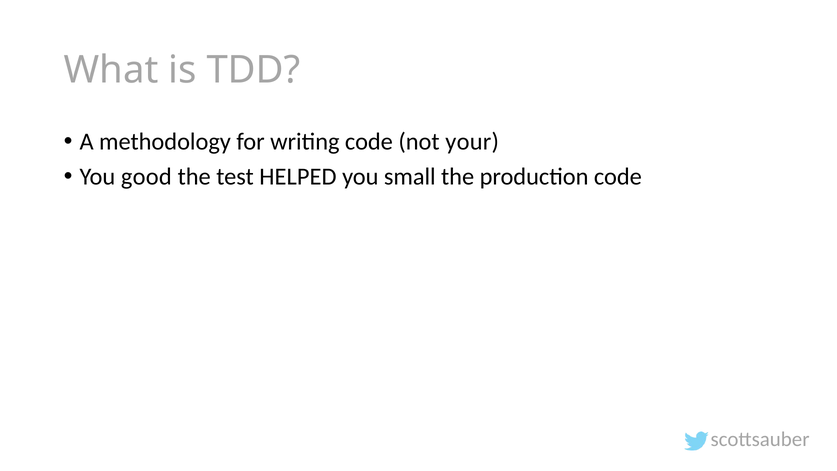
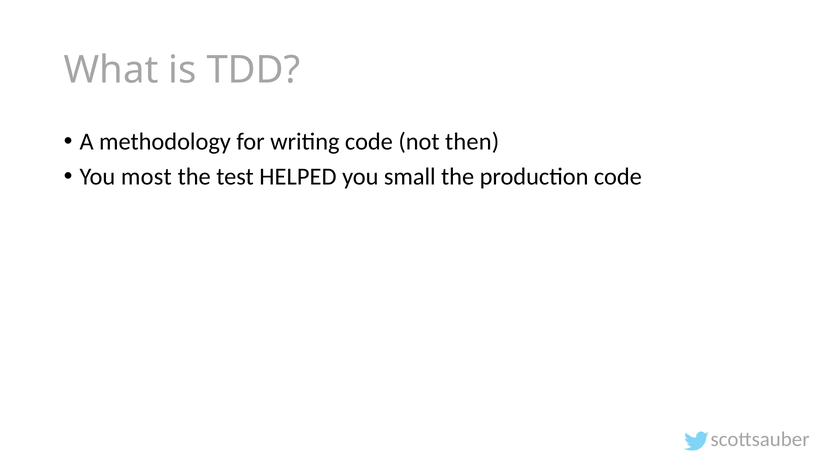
your: your -> then
good: good -> most
